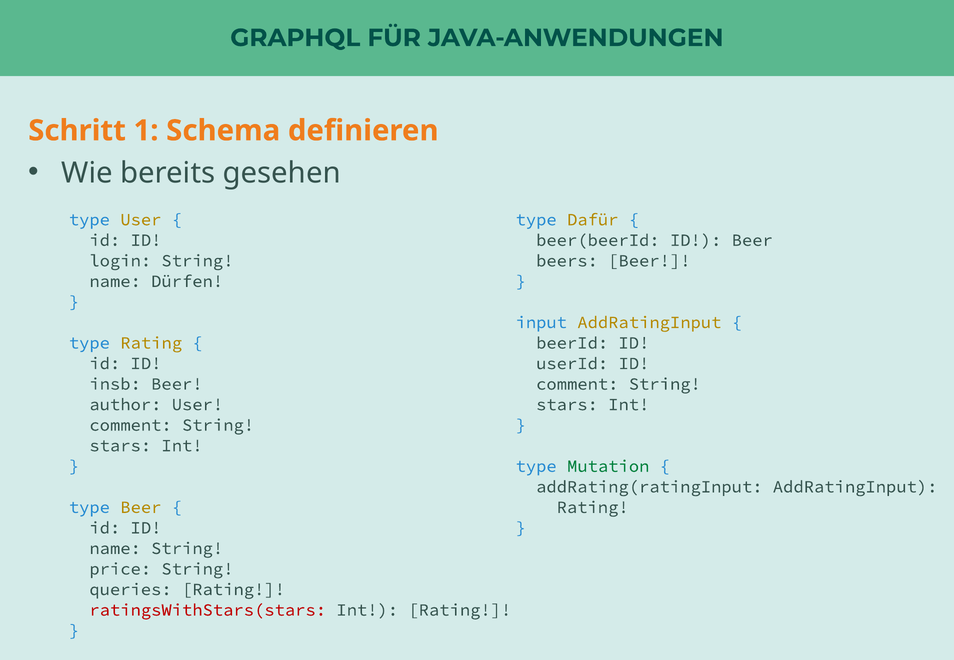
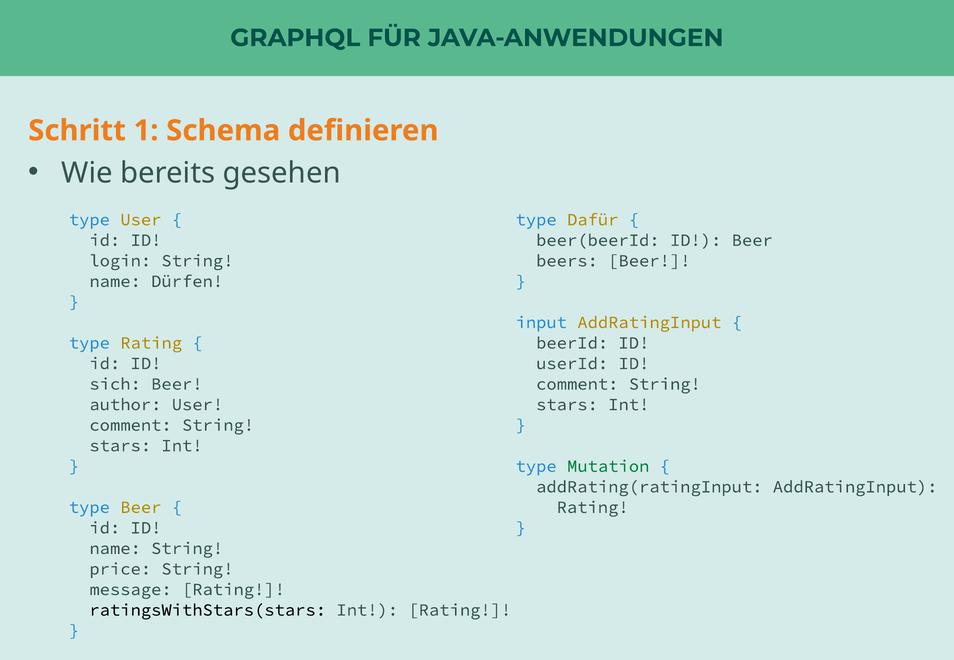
insb: insb -> sich
queries: queries -> message
ratingsWithStars(stars colour: red -> black
